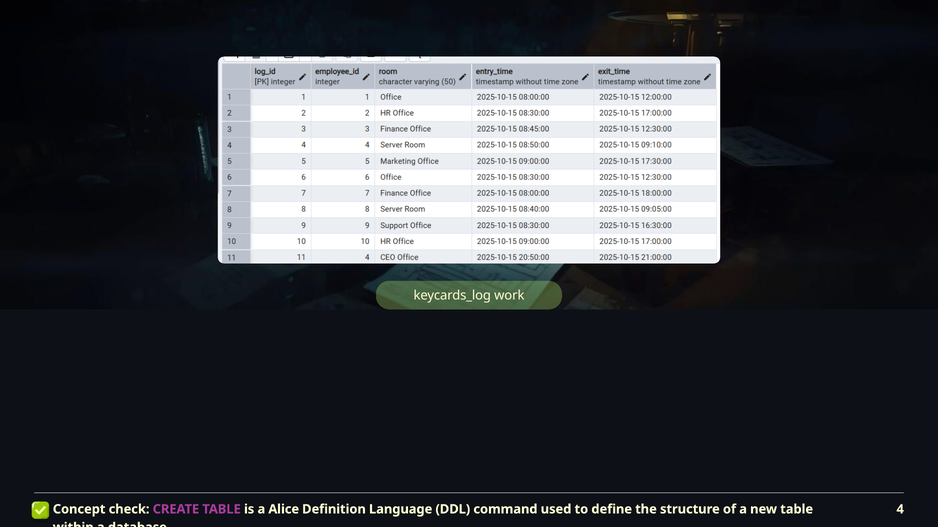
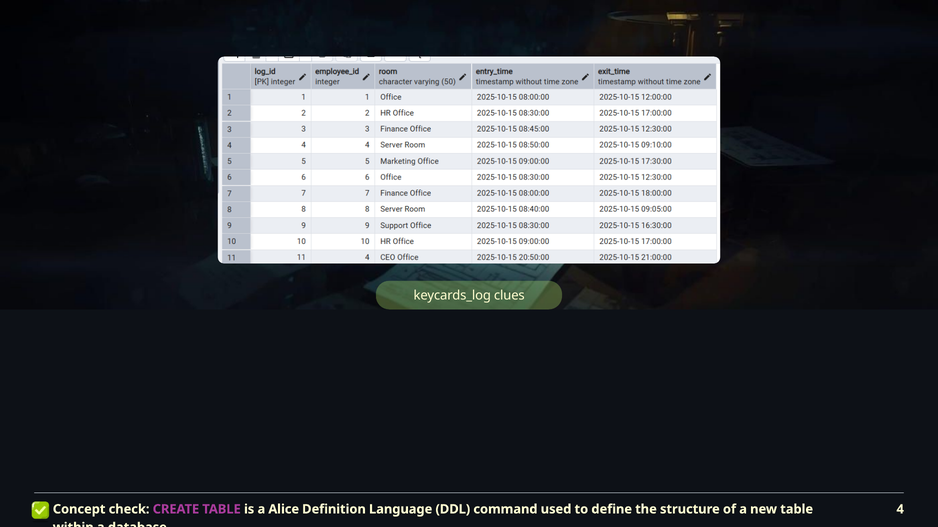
work: work -> clues
